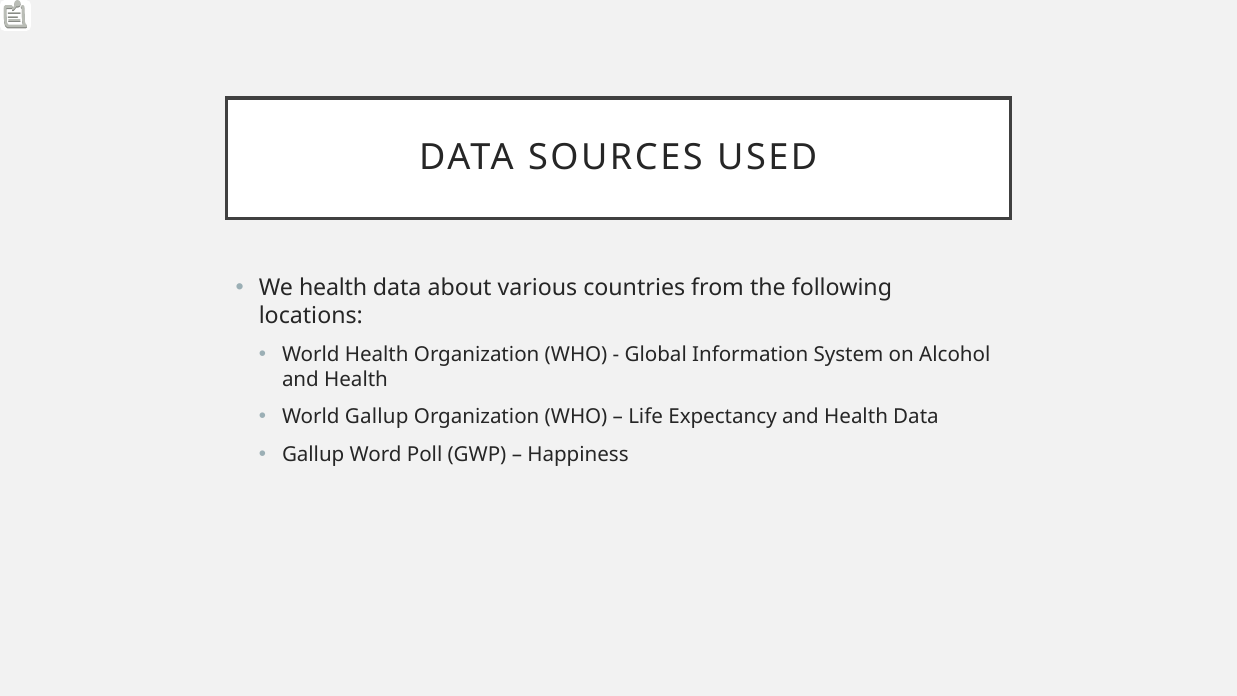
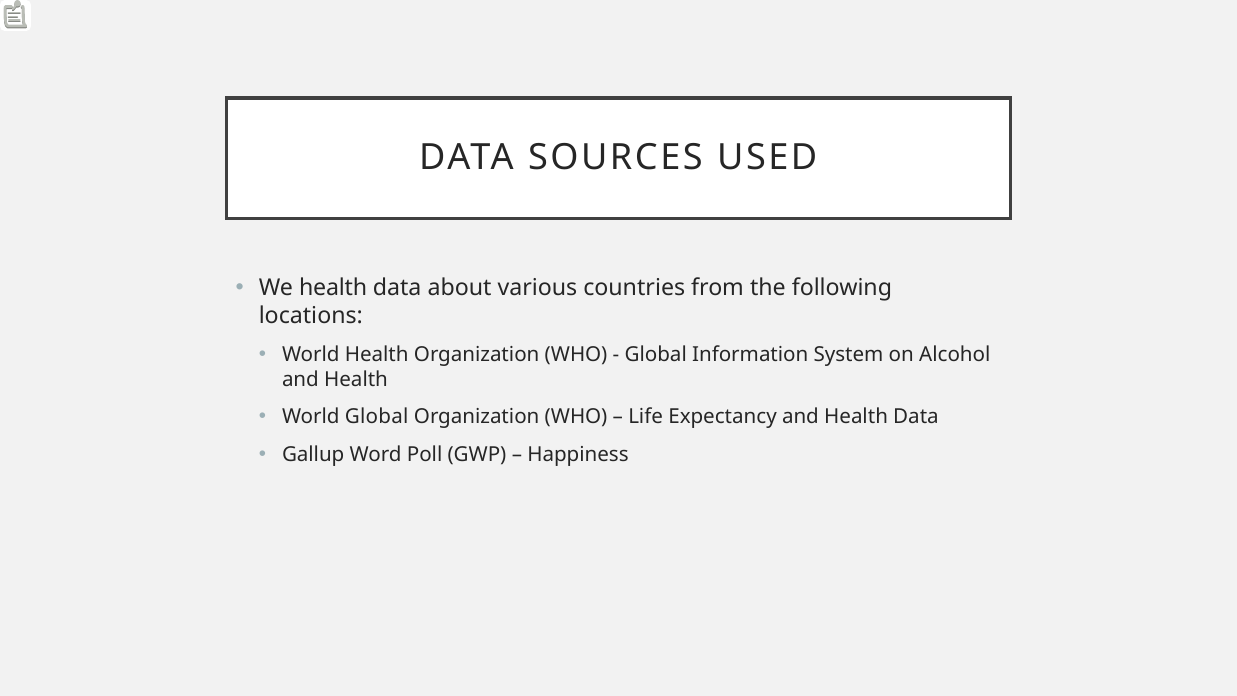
World Gallup: Gallup -> Global
